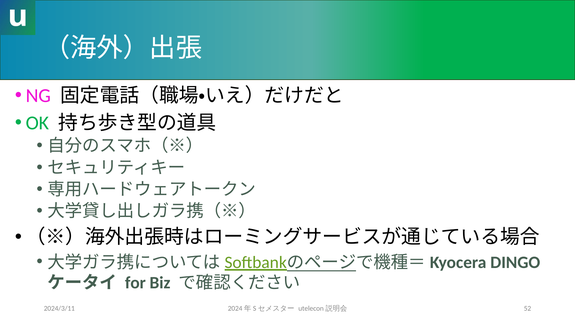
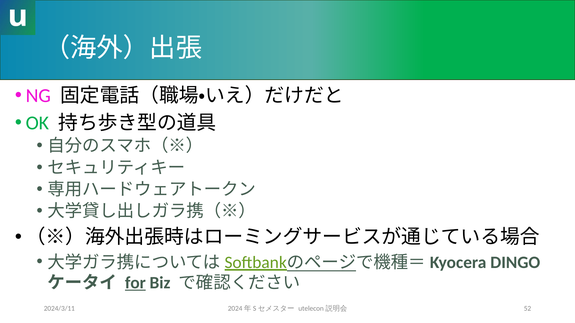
for underline: none -> present
